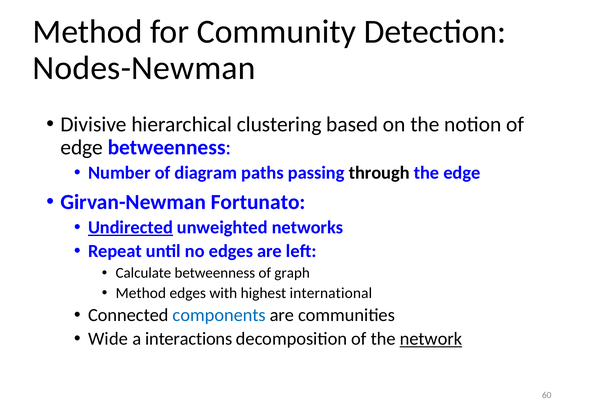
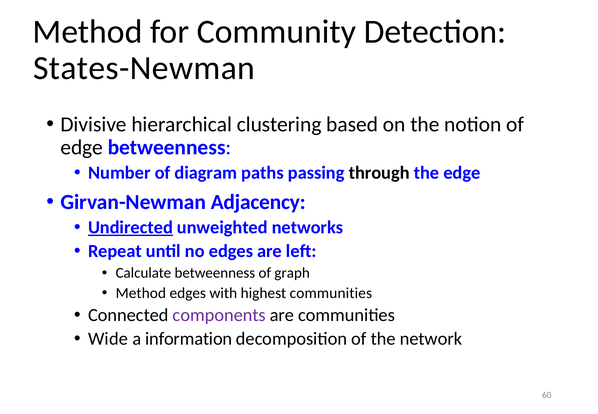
Nodes-Newman: Nodes-Newman -> States-Newman
Fortunato: Fortunato -> Adjacency
highest international: international -> communities
components colour: blue -> purple
interactions: interactions -> information
network underline: present -> none
